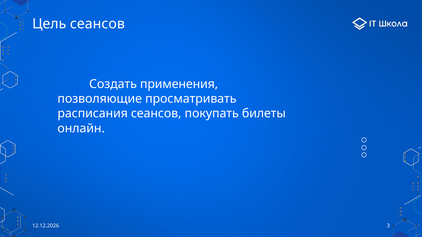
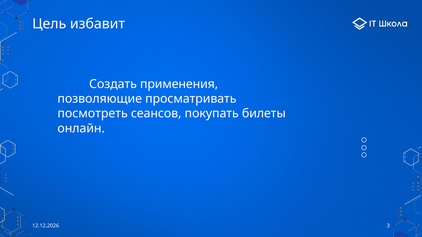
Цель сеансов: сеансов -> избавит
расписания: расписания -> посмотреть
